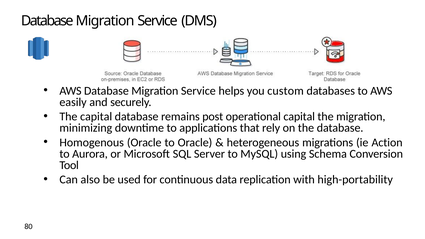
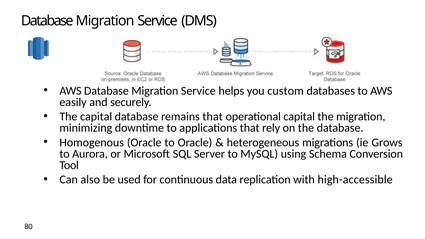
remains post: post -> that
Action: Action -> Grows
high-portability: high-portability -> high-accessible
